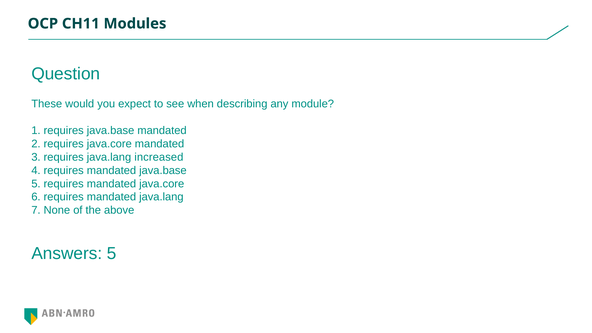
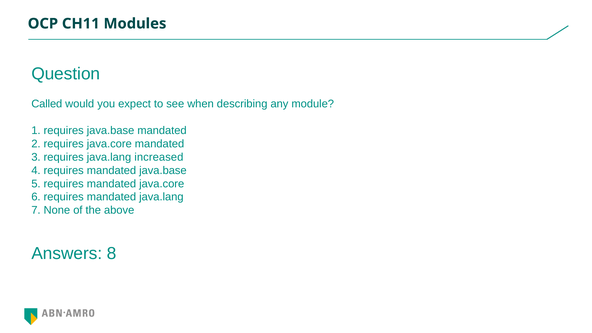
These: These -> Called
Answers 5: 5 -> 8
